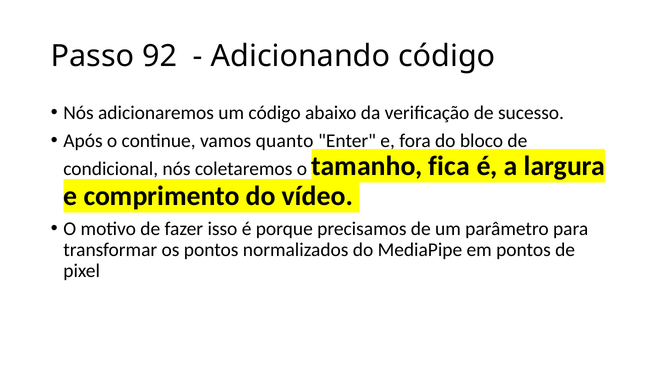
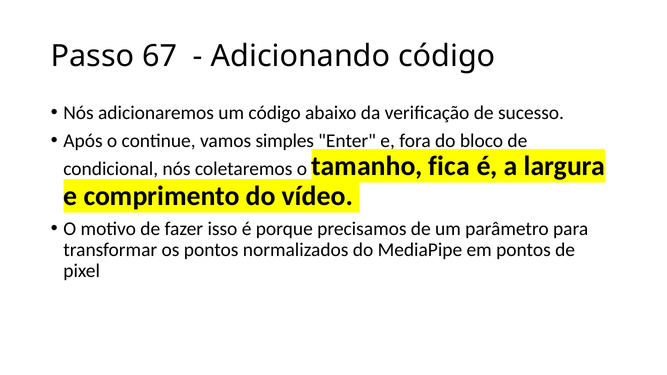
92: 92 -> 67
quanto: quanto -> simples
